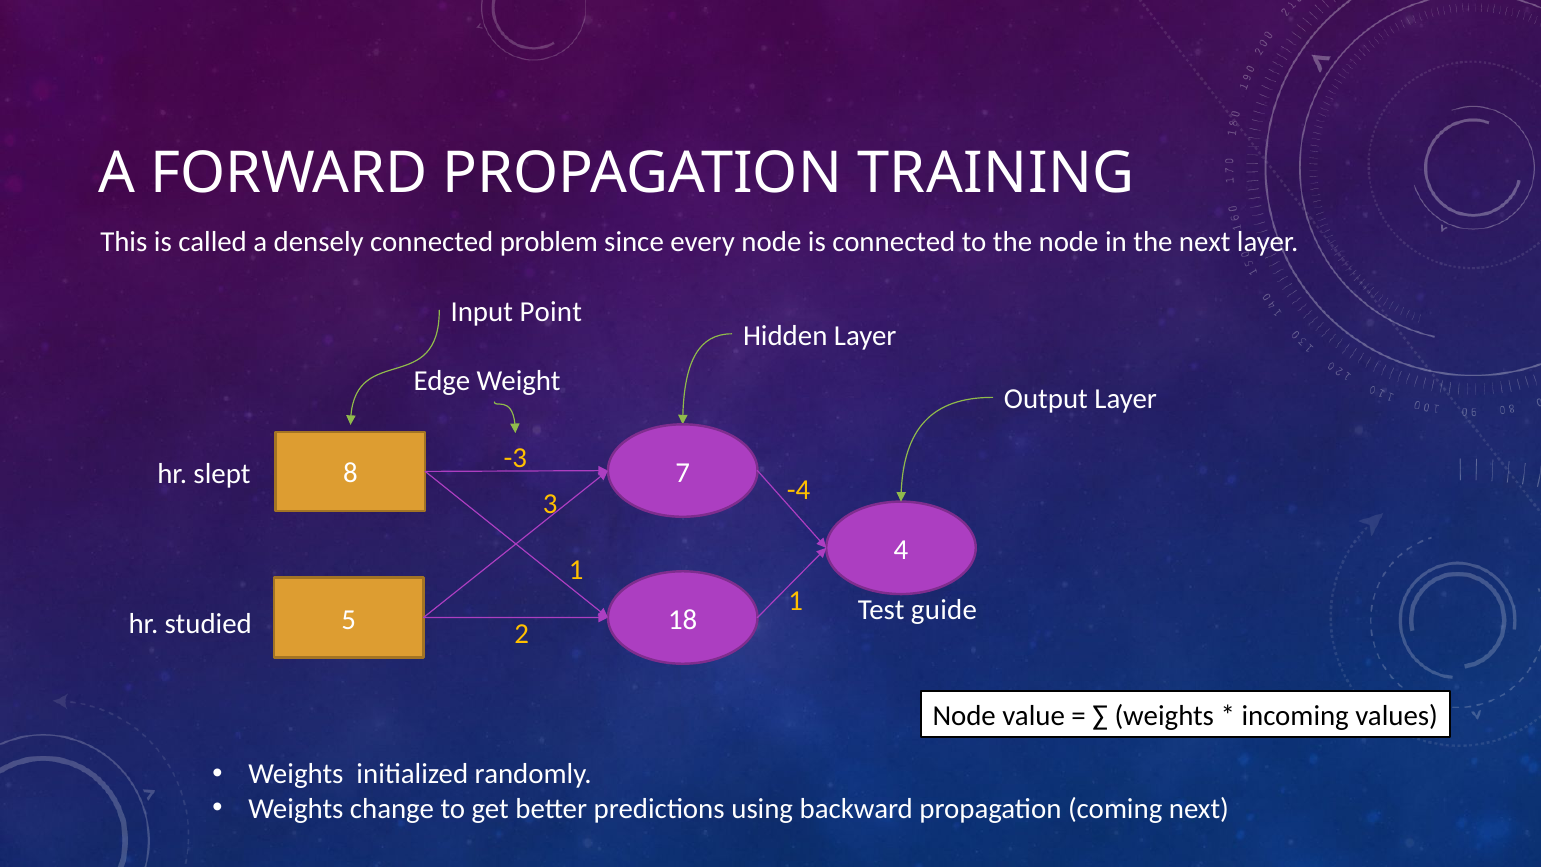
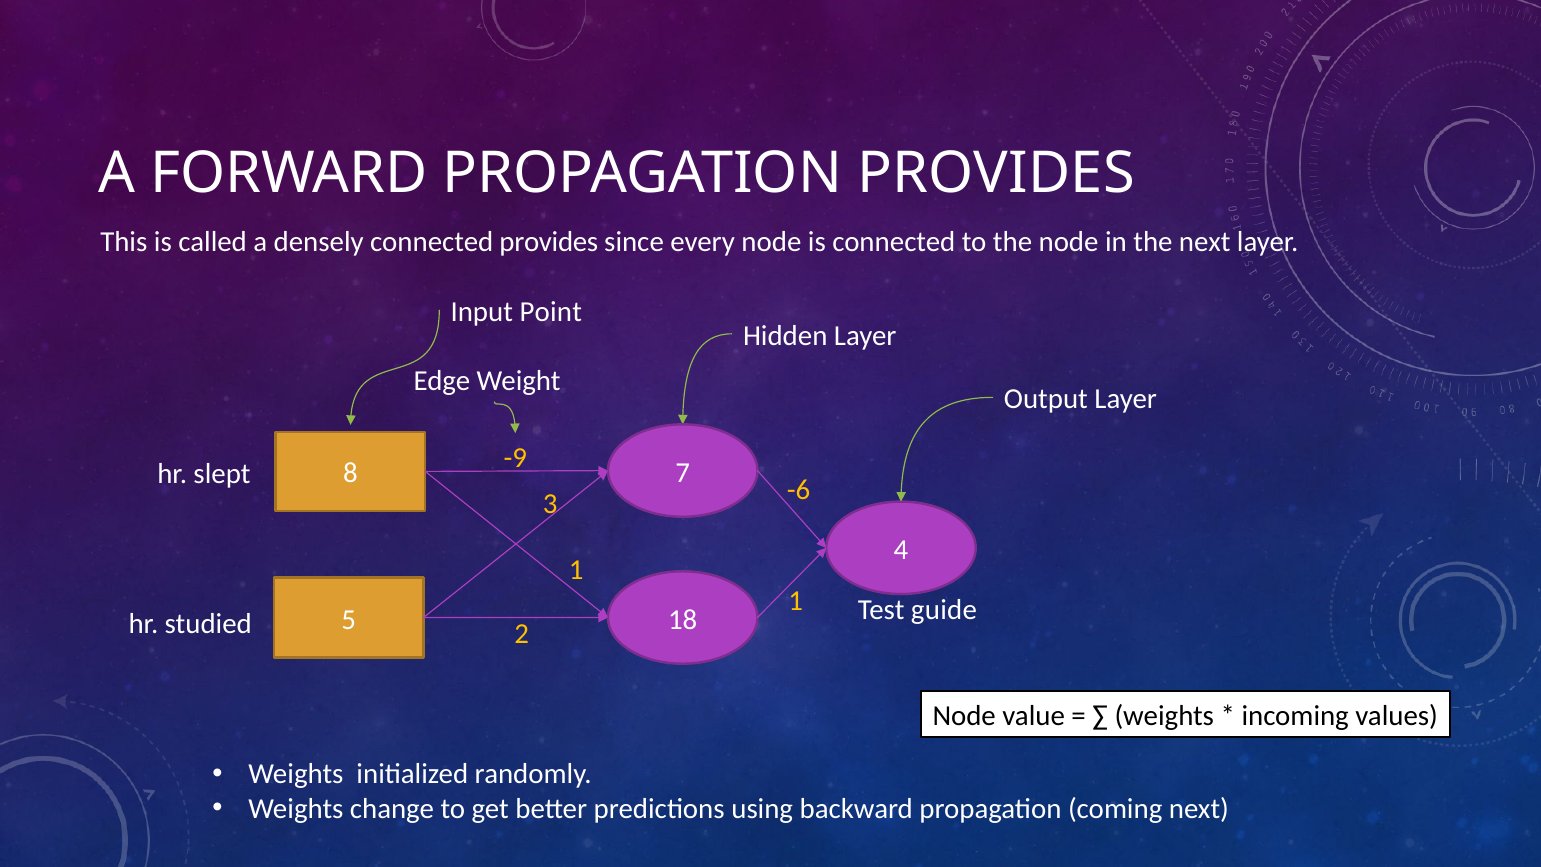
PROPAGATION TRAINING: TRAINING -> PROVIDES
connected problem: problem -> provides
-3: -3 -> -9
-4: -4 -> -6
